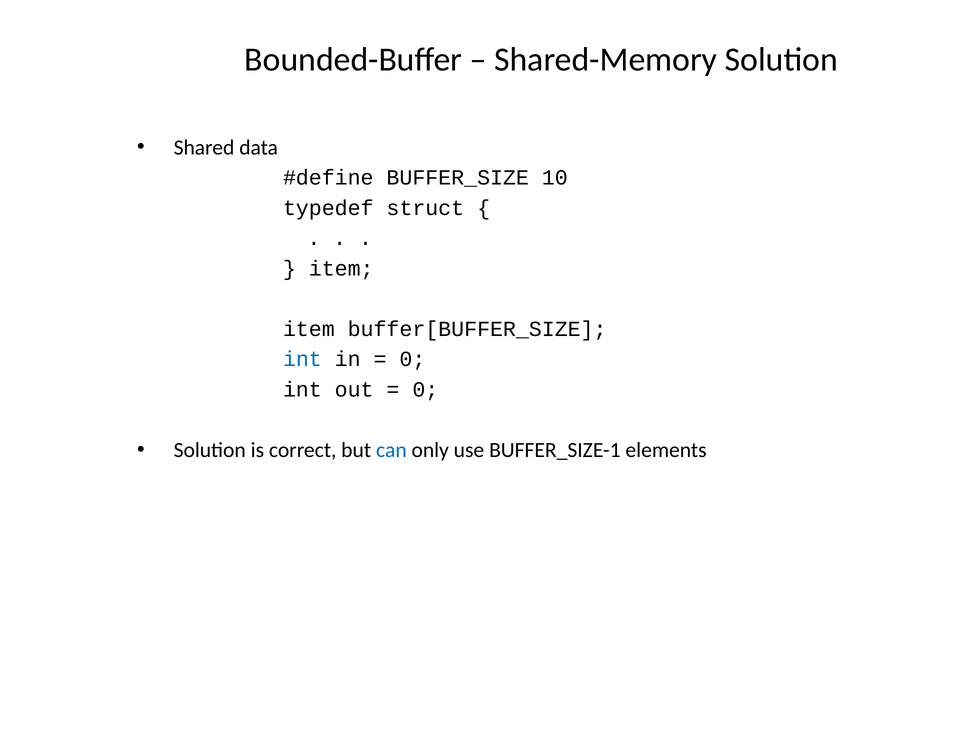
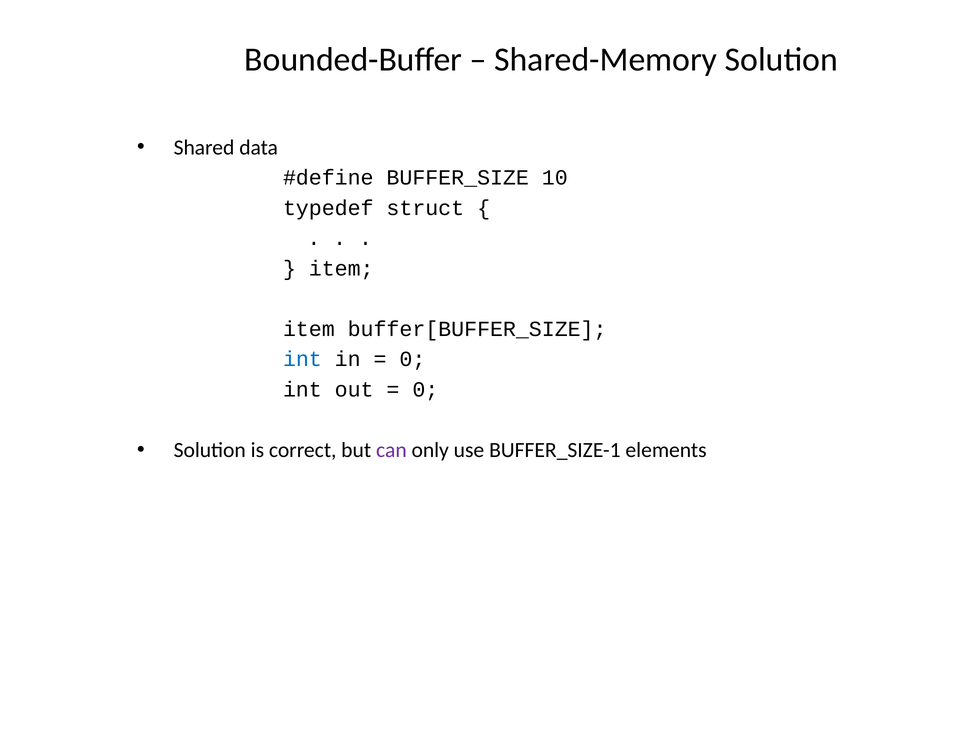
can colour: blue -> purple
